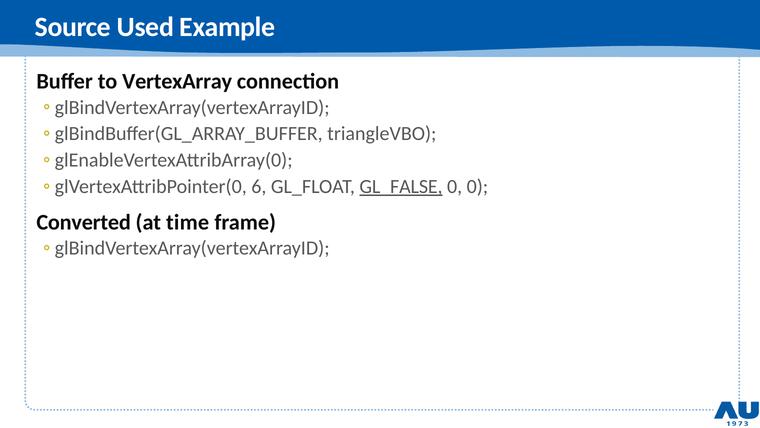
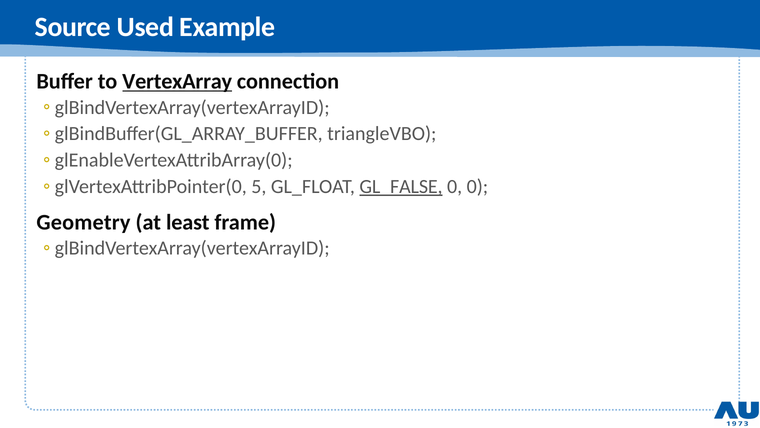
VertexArray underline: none -> present
6: 6 -> 5
Converted: Converted -> Geometry
time: time -> least
